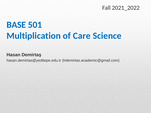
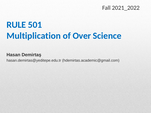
BASE: BASE -> RULE
Care: Care -> Over
